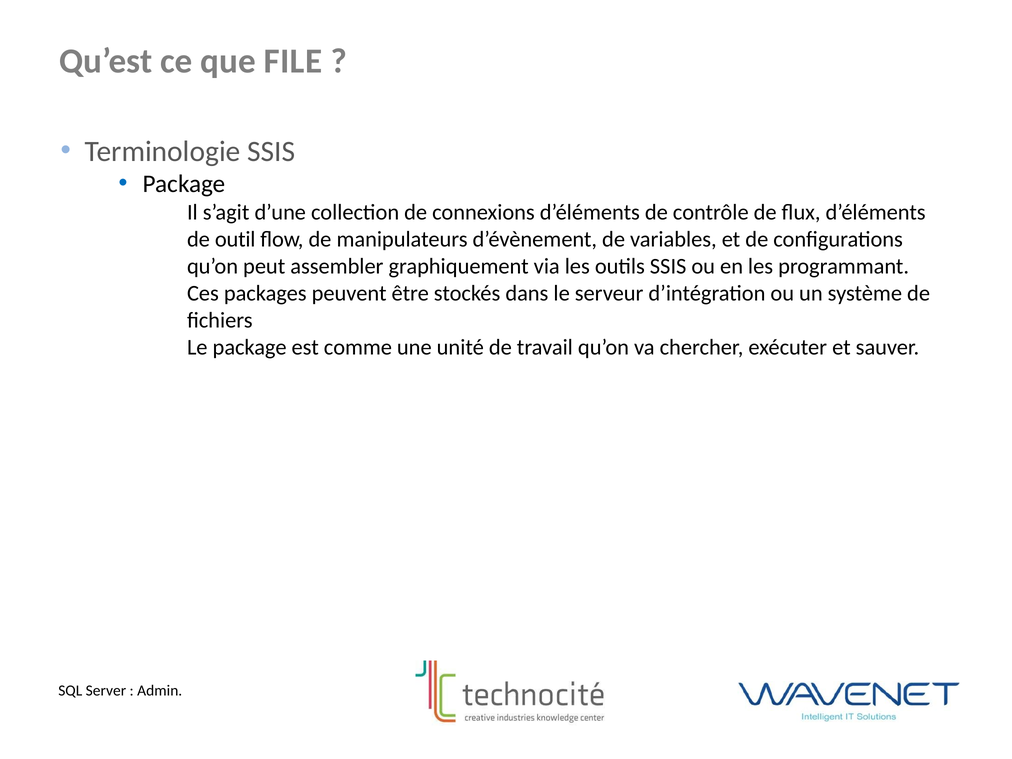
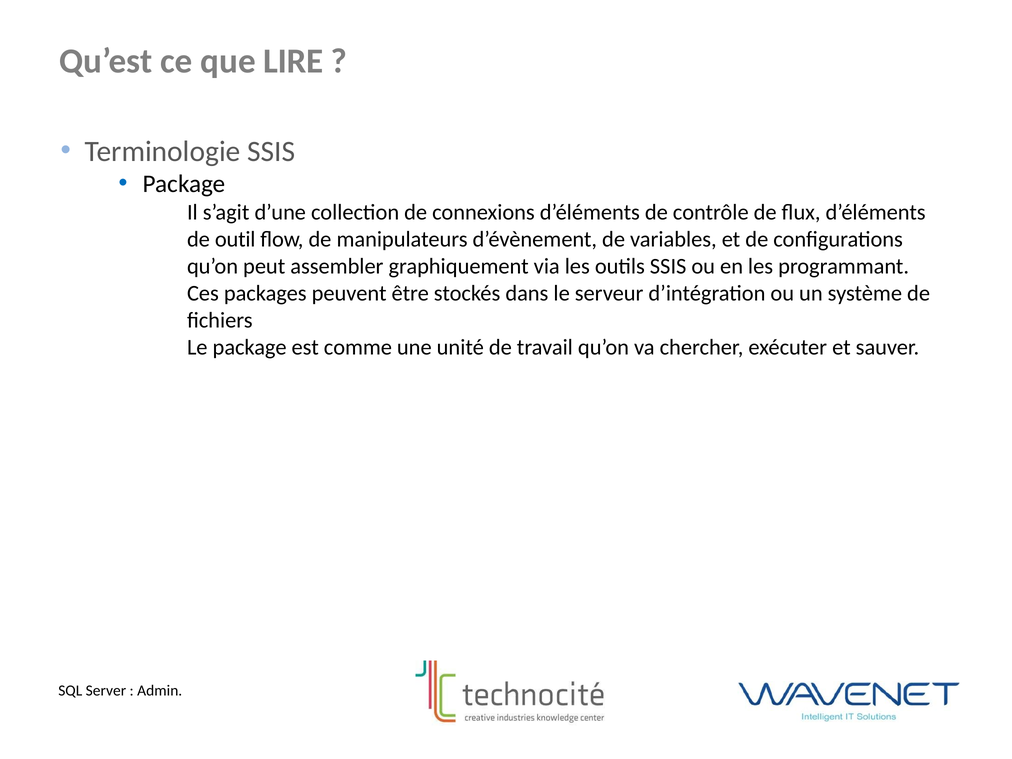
FILE: FILE -> LIRE
